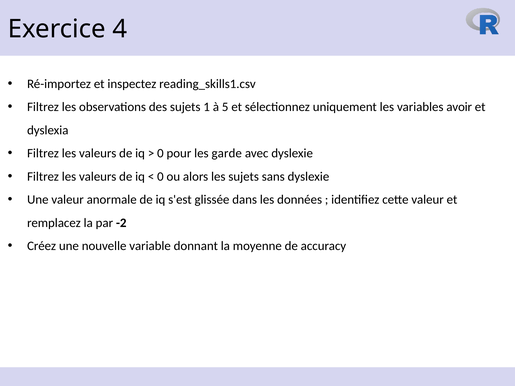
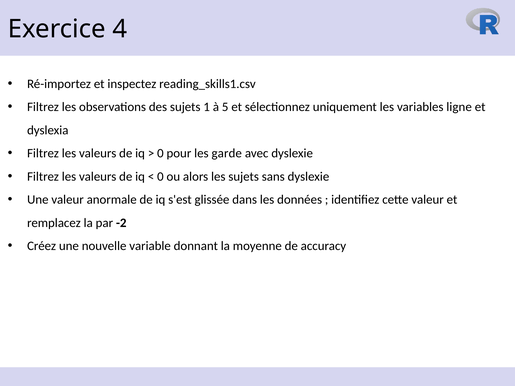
avoir: avoir -> ligne
